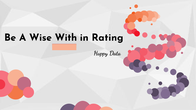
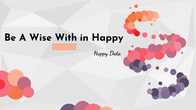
in Rating: Rating -> Happy
